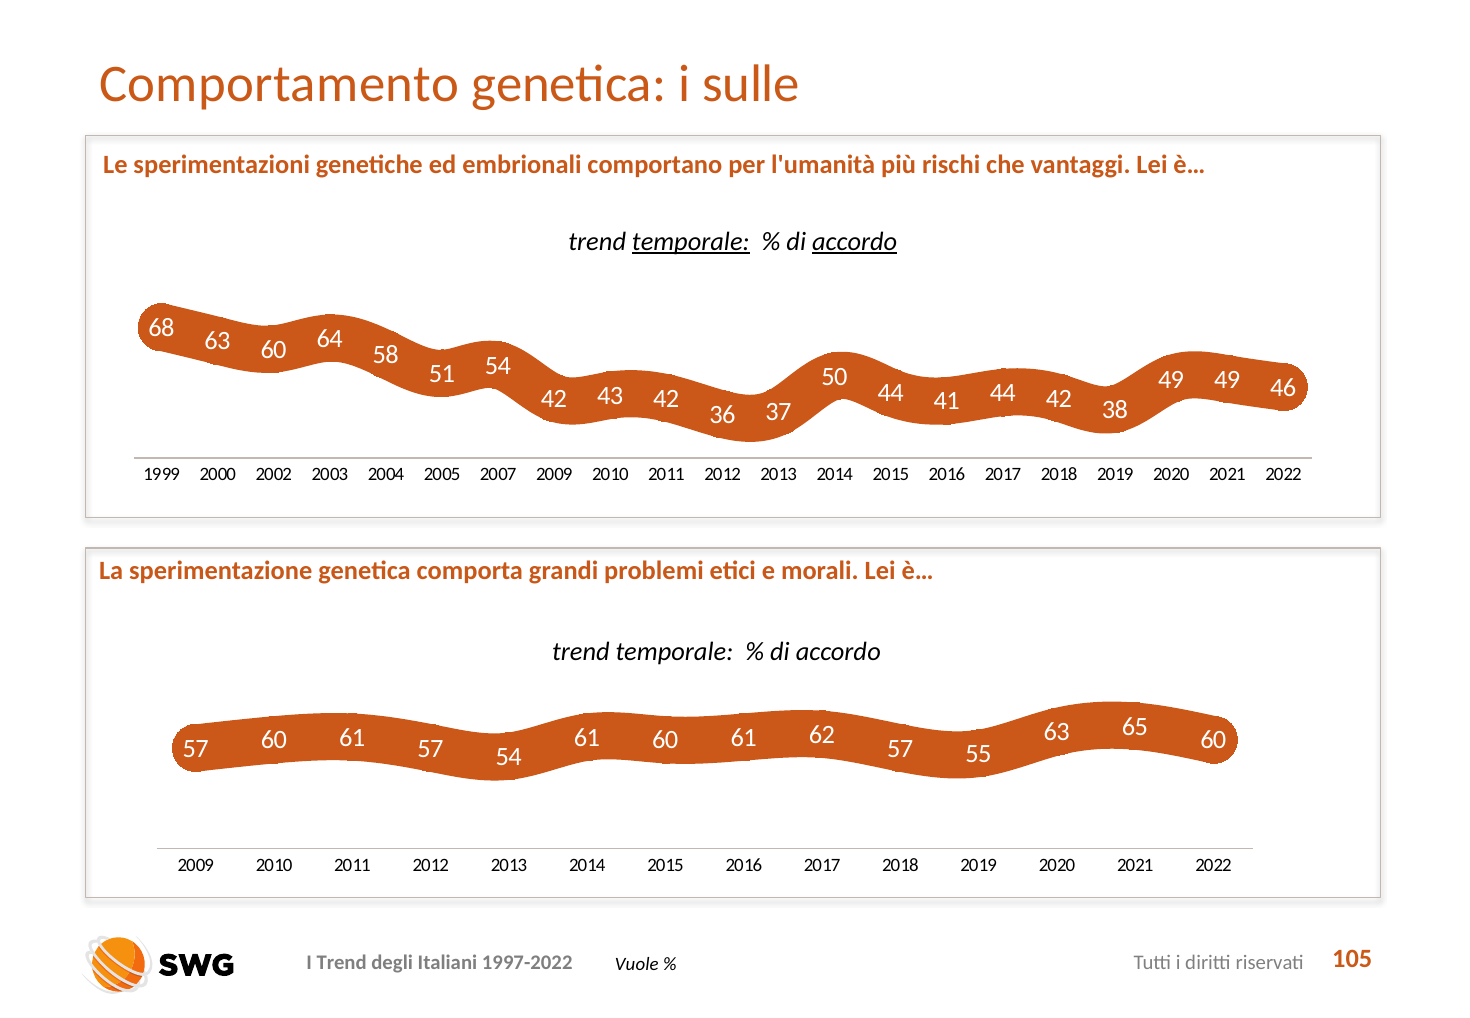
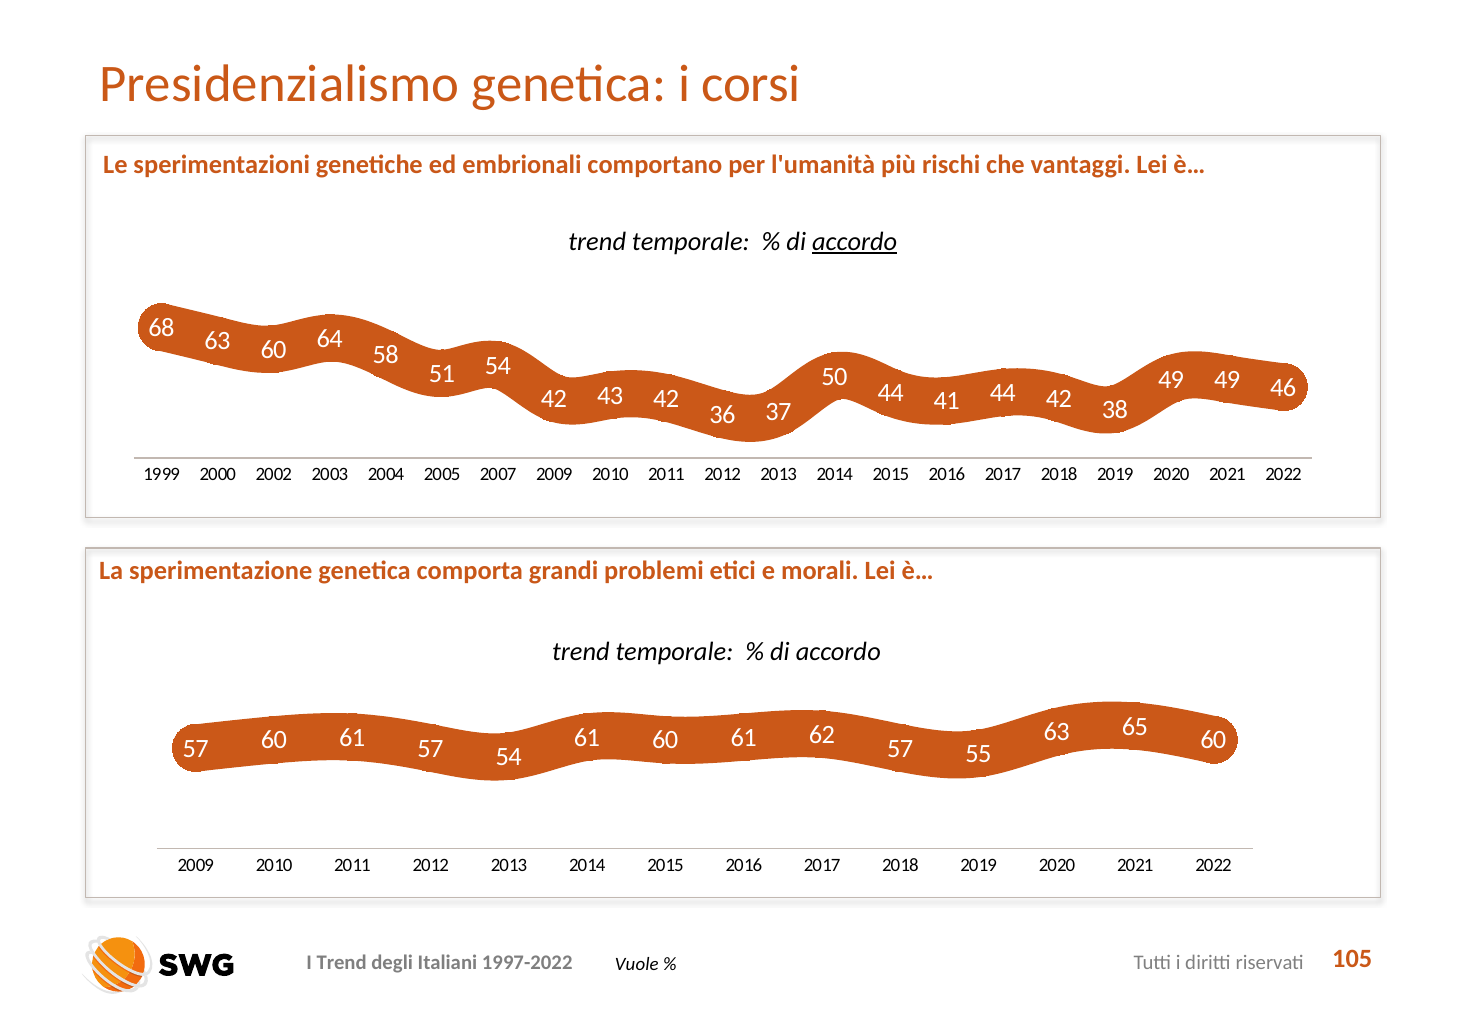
Comportamento: Comportamento -> Presidenzialismo
sulle: sulle -> corsi
temporale at (691, 242) underline: present -> none
